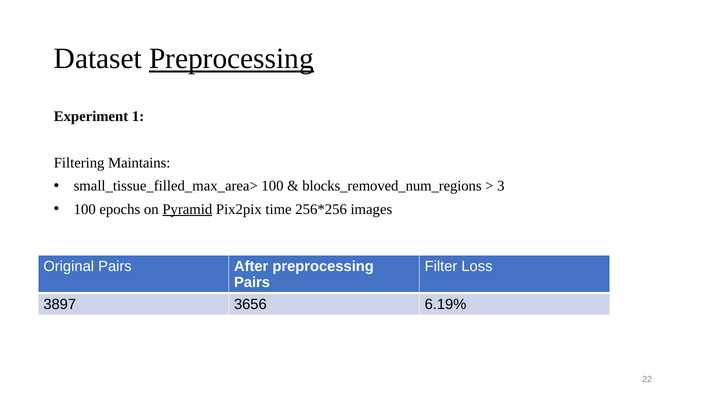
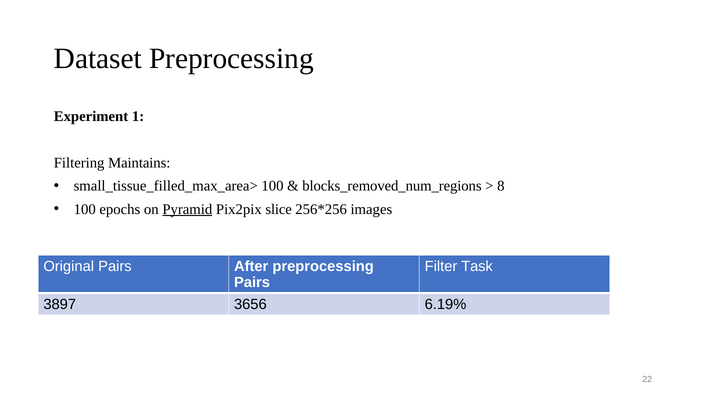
Preprocessing at (231, 59) underline: present -> none
3: 3 -> 8
time: time -> slice
Loss: Loss -> Task
